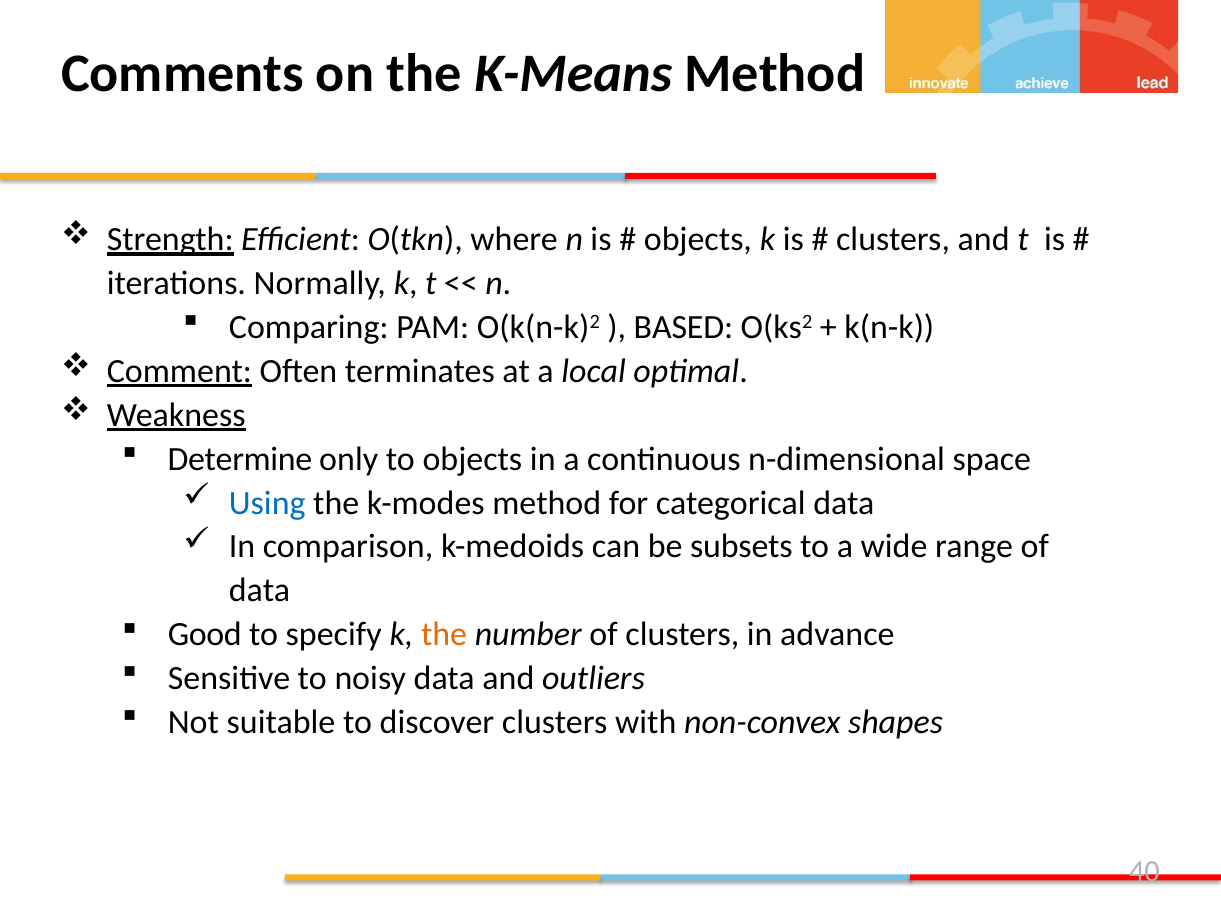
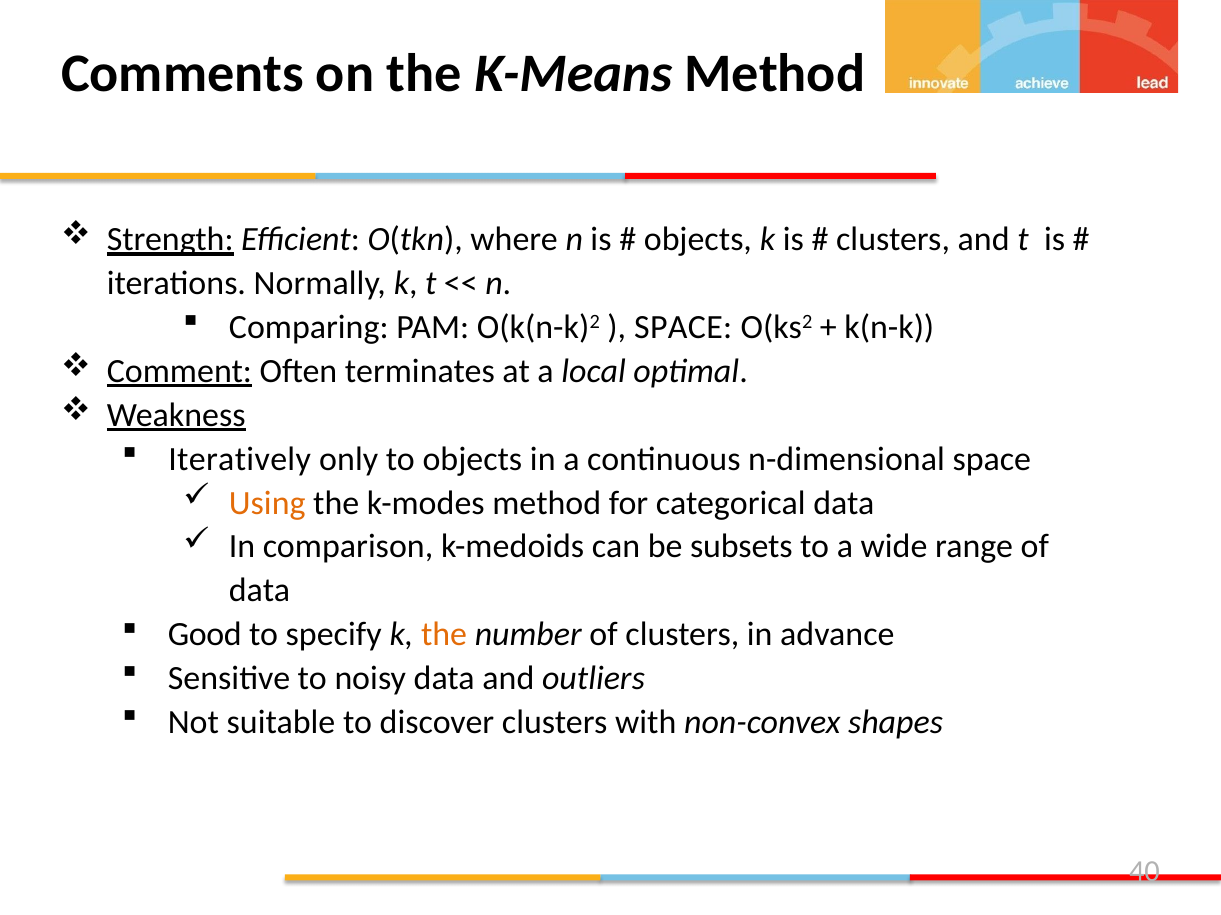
BASED at (683, 328): BASED -> SPACE
Determine: Determine -> Iteratively
Using colour: blue -> orange
